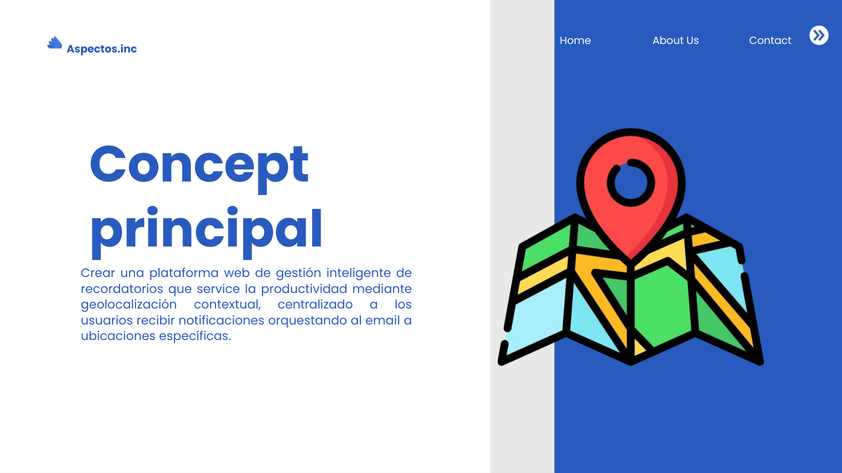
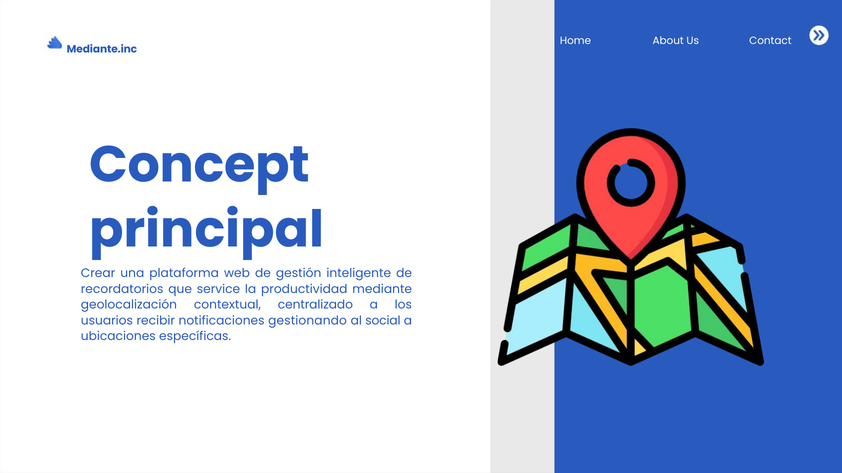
Aspectos.inc: Aspectos.inc -> Mediante.inc
orquestando: orquestando -> gestionando
email: email -> social
